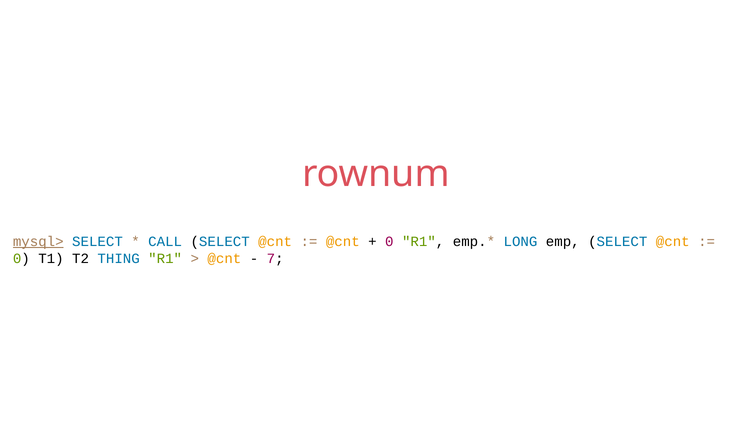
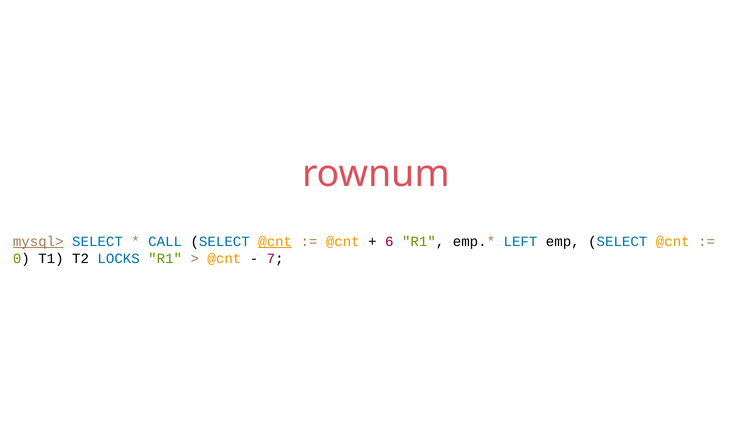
@cnt at (275, 241) underline: none -> present
0 at (389, 241): 0 -> 6
LONG: LONG -> LEFT
THING: THING -> LOCKS
